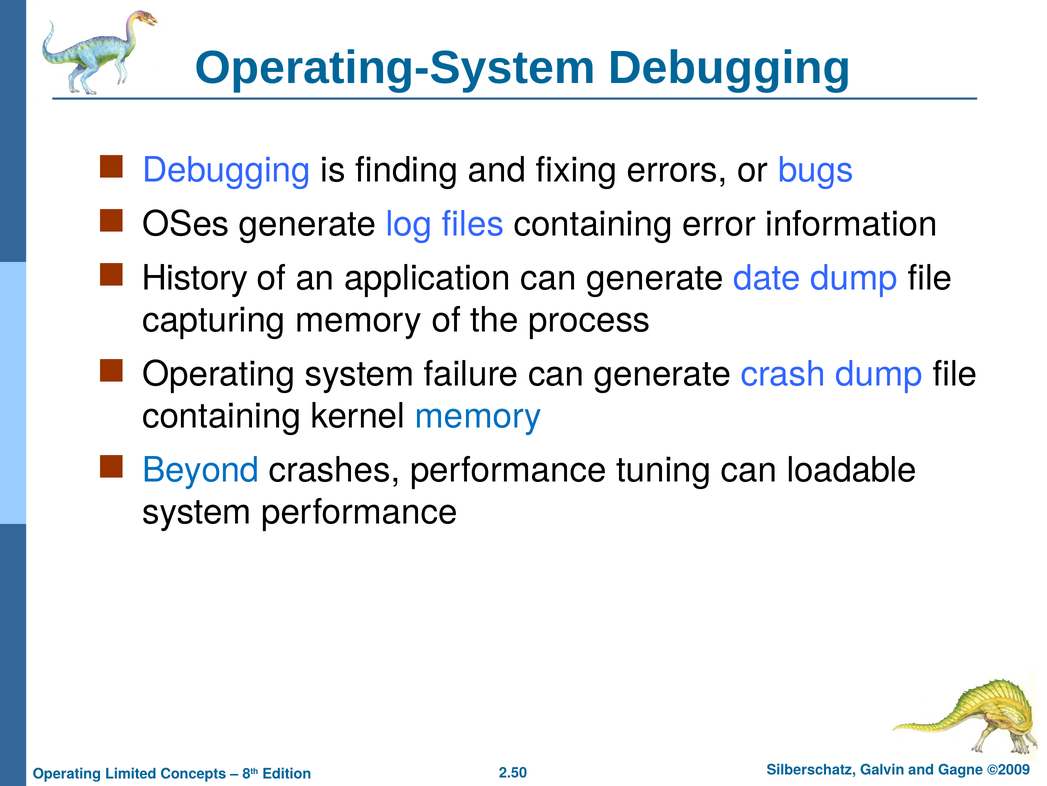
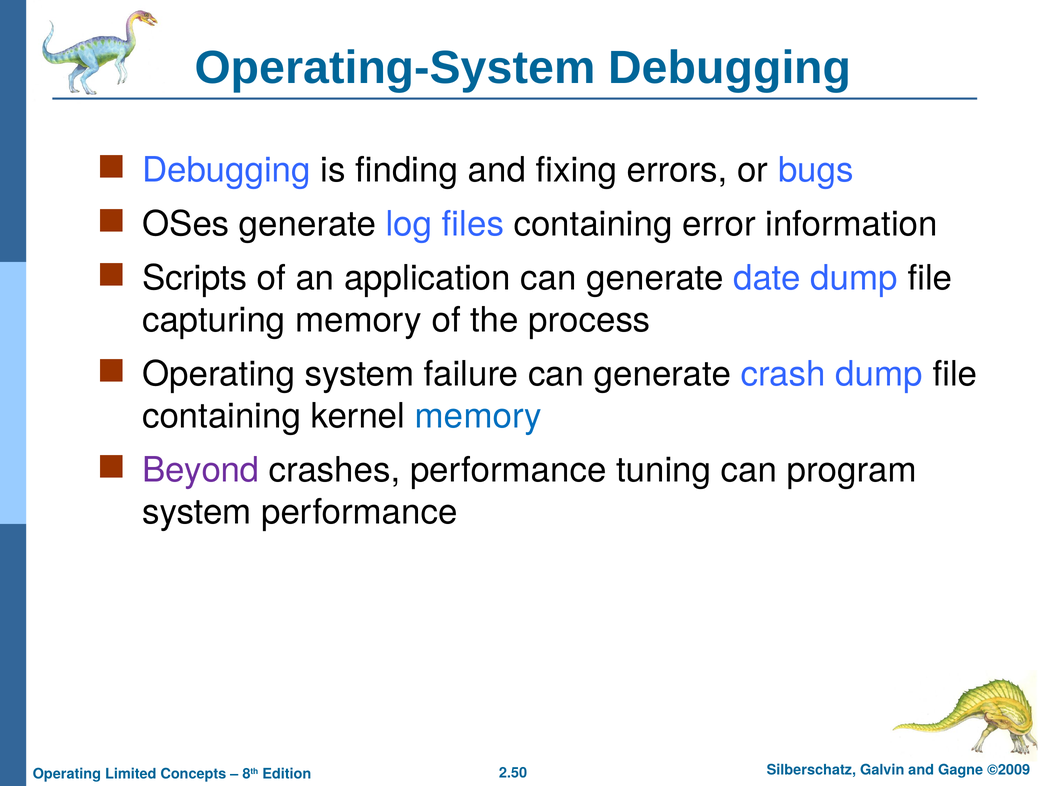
History: History -> Scripts
Beyond colour: blue -> purple
loadable: loadable -> program
